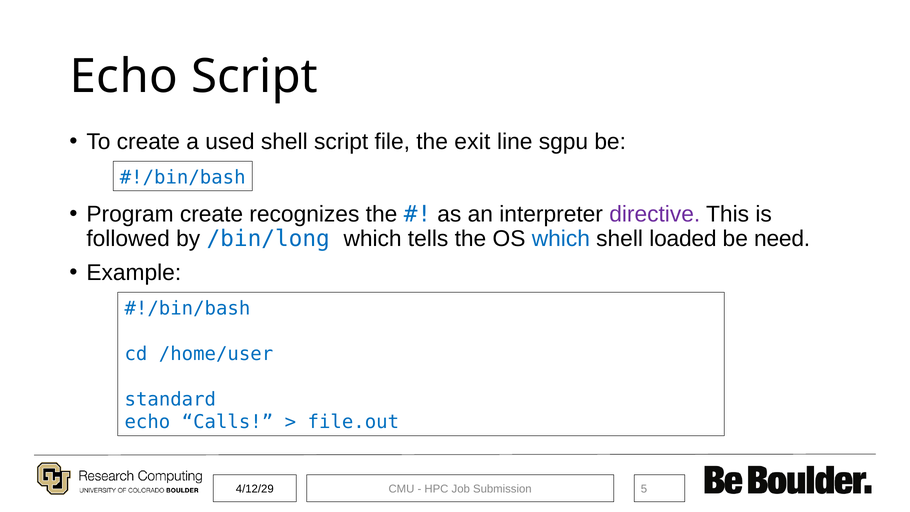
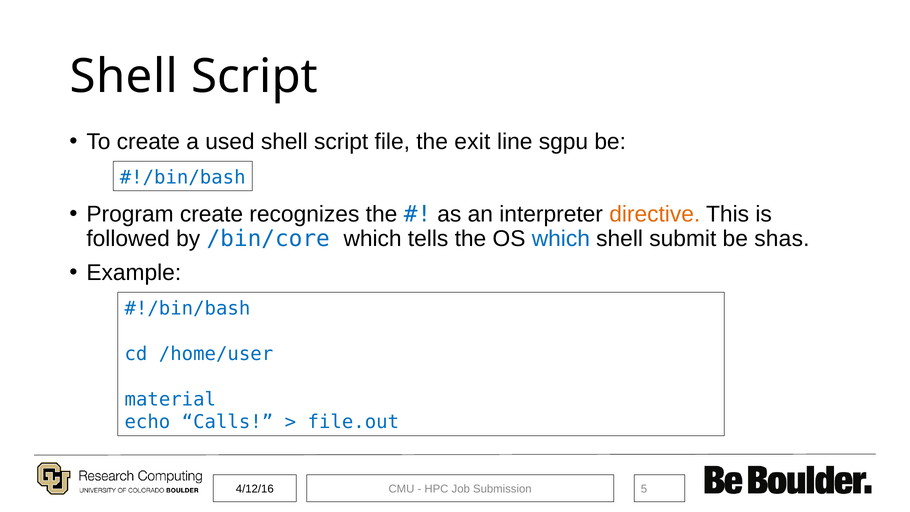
Echo at (124, 76): Echo -> Shell
directive colour: purple -> orange
/bin/long: /bin/long -> /bin/core
loaded: loaded -> submit
need: need -> shas
standard: standard -> material
4/12/29: 4/12/29 -> 4/12/16
